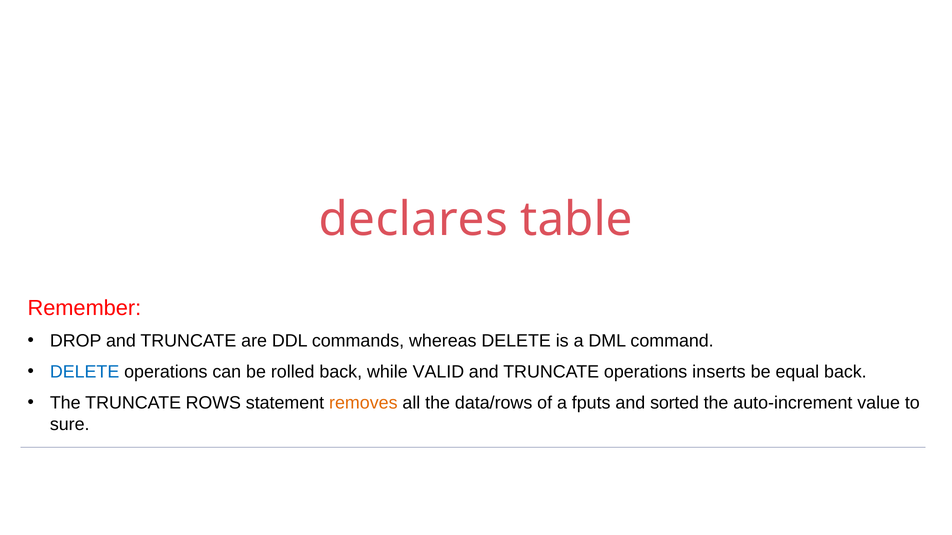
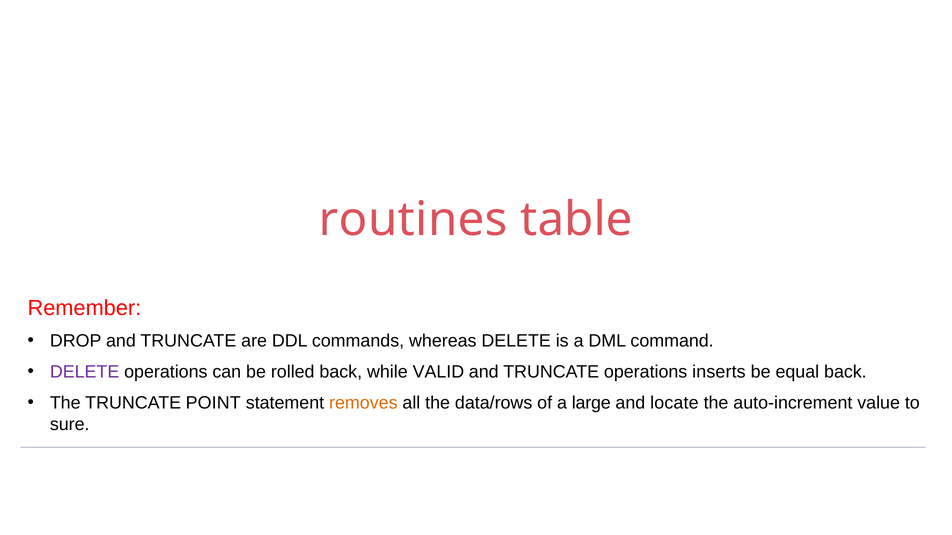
declares: declares -> routines
DELETE at (85, 372) colour: blue -> purple
ROWS: ROWS -> POINT
fputs: fputs -> large
sorted: sorted -> locate
